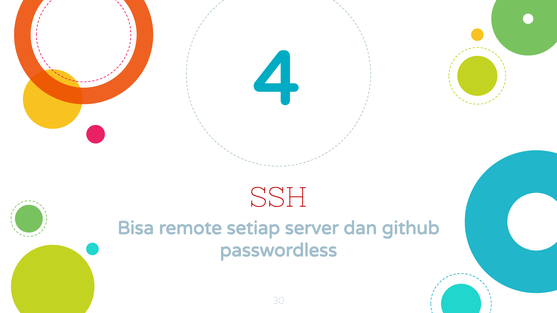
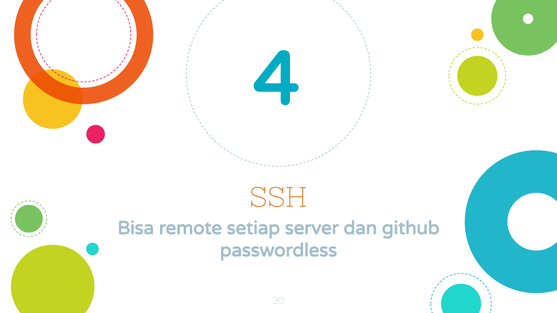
SSH colour: red -> orange
